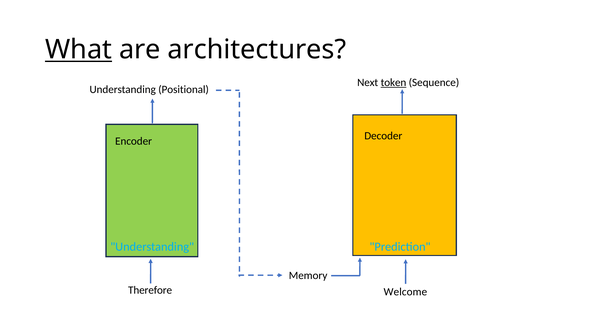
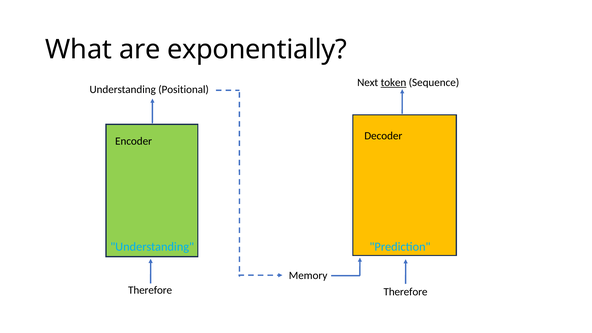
What underline: present -> none
architectures: architectures -> exponentially
Welcome at (405, 292): Welcome -> Therefore
